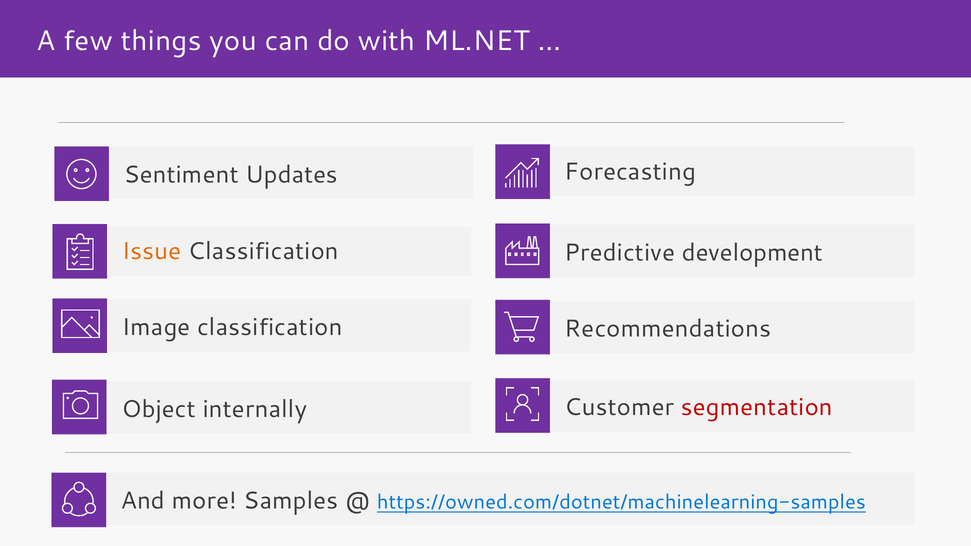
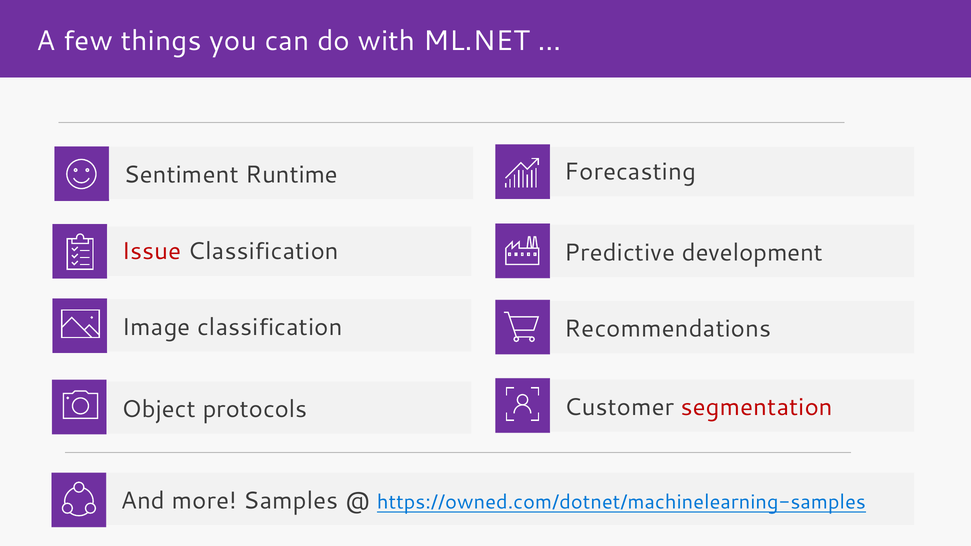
Updates: Updates -> Runtime
Issue colour: orange -> red
internally: internally -> protocols
